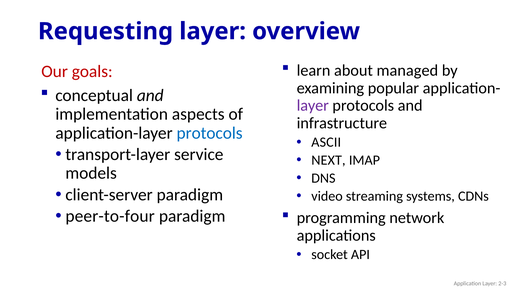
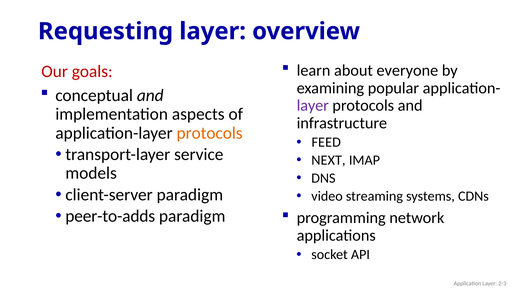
managed: managed -> everyone
protocols at (210, 133) colour: blue -> orange
ASCII: ASCII -> FEED
peer-to-four: peer-to-four -> peer-to-adds
